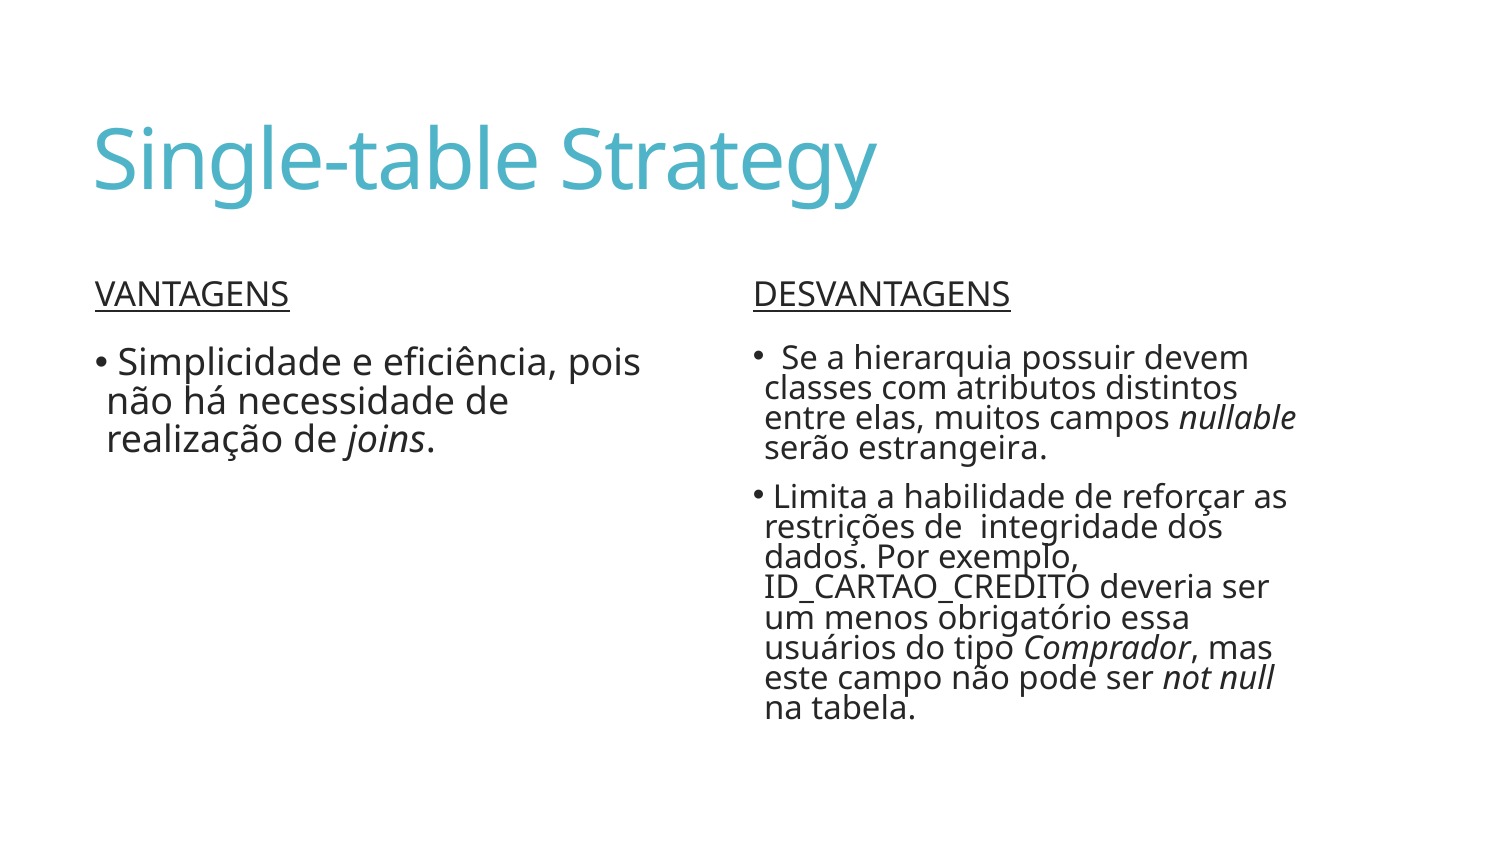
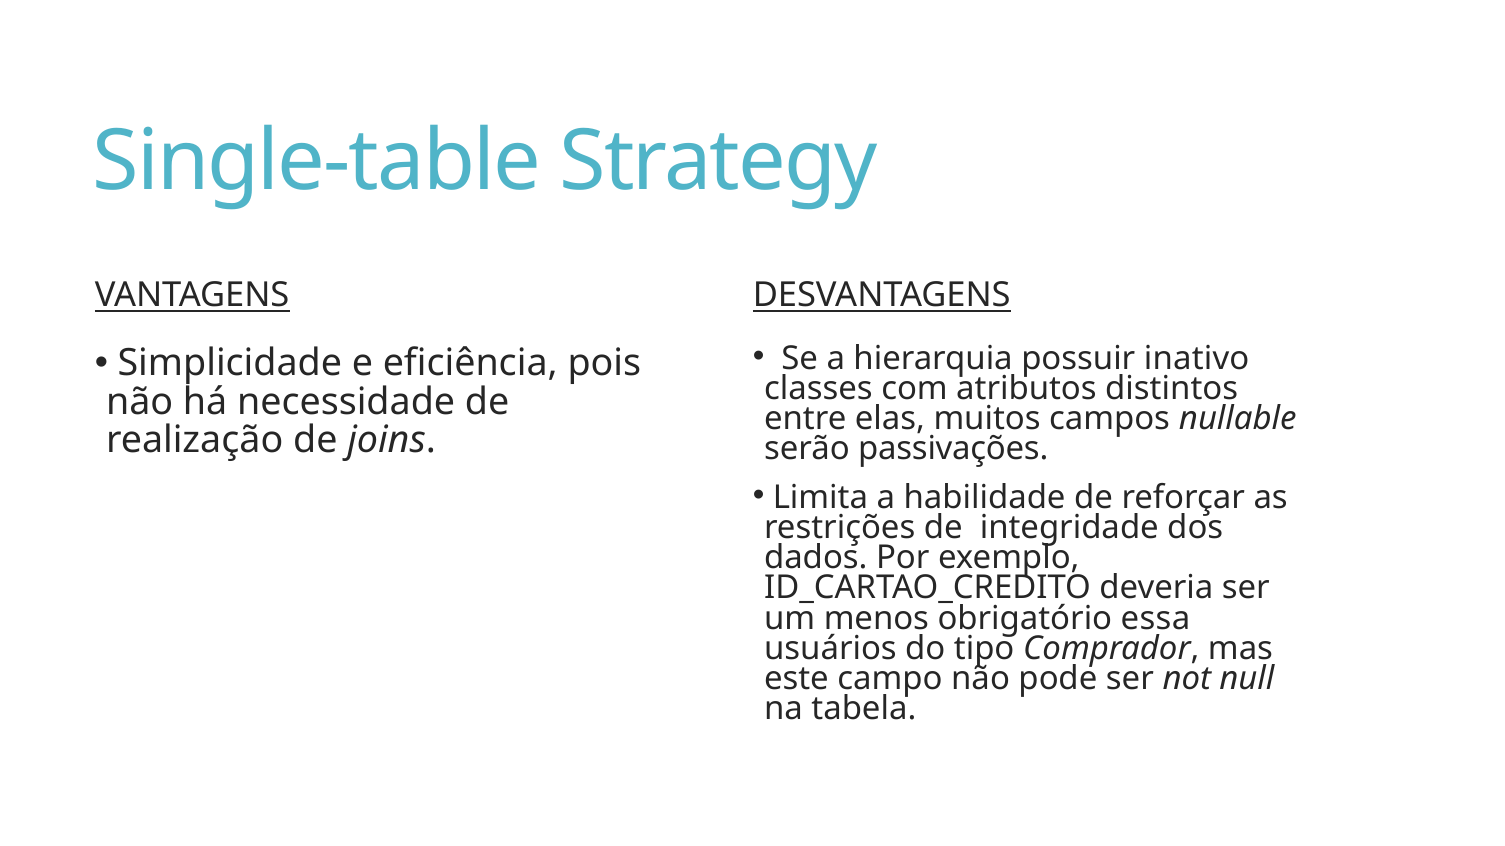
devem: devem -> inativo
estrangeira: estrangeira -> passivações
